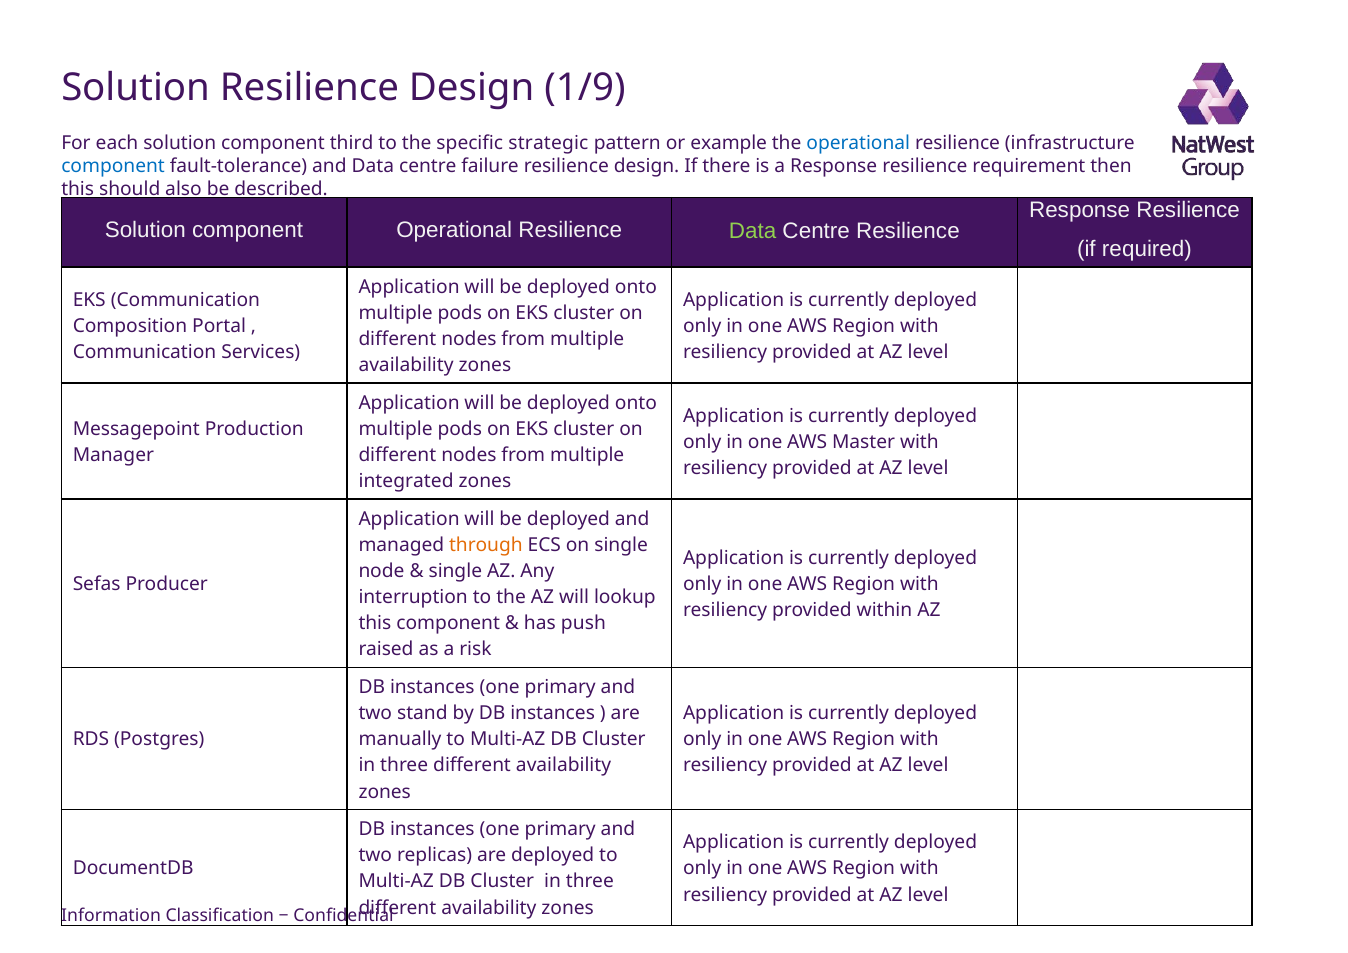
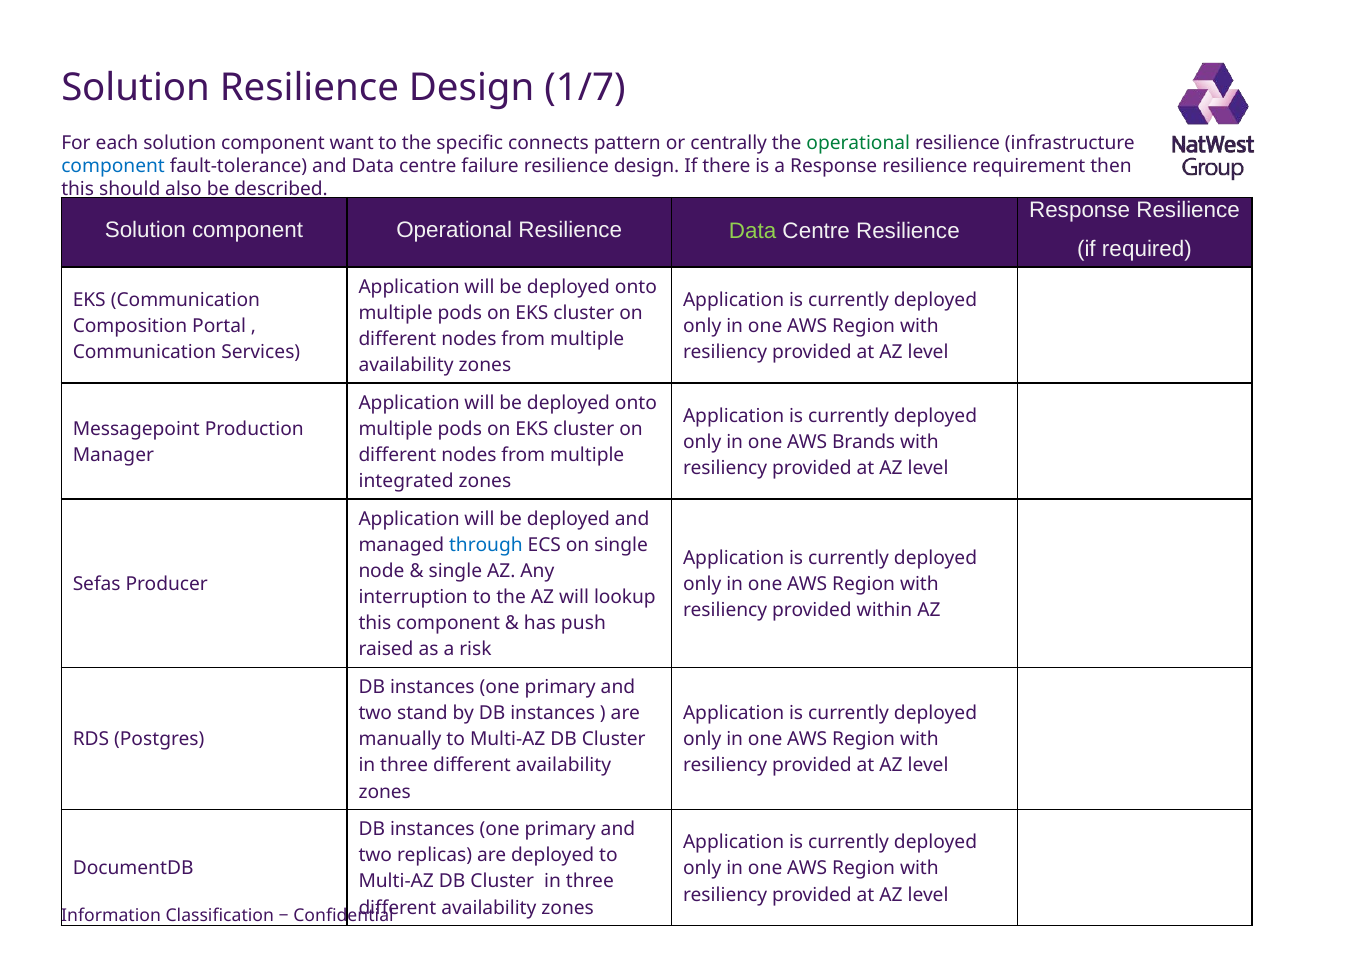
1/9: 1/9 -> 1/7
third: third -> want
strategic: strategic -> connects
example: example -> centrally
operational at (858, 143) colour: blue -> green
Master: Master -> Brands
through colour: orange -> blue
